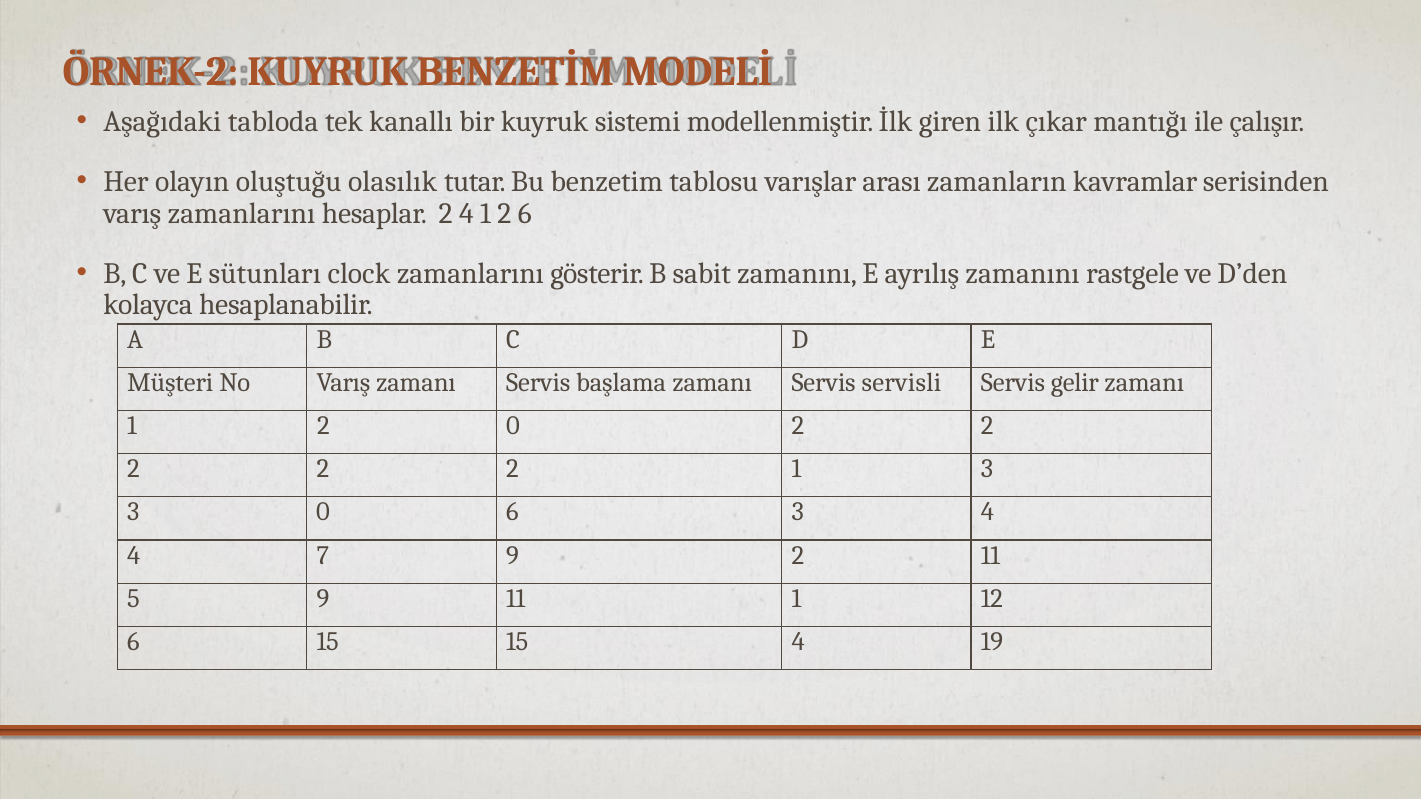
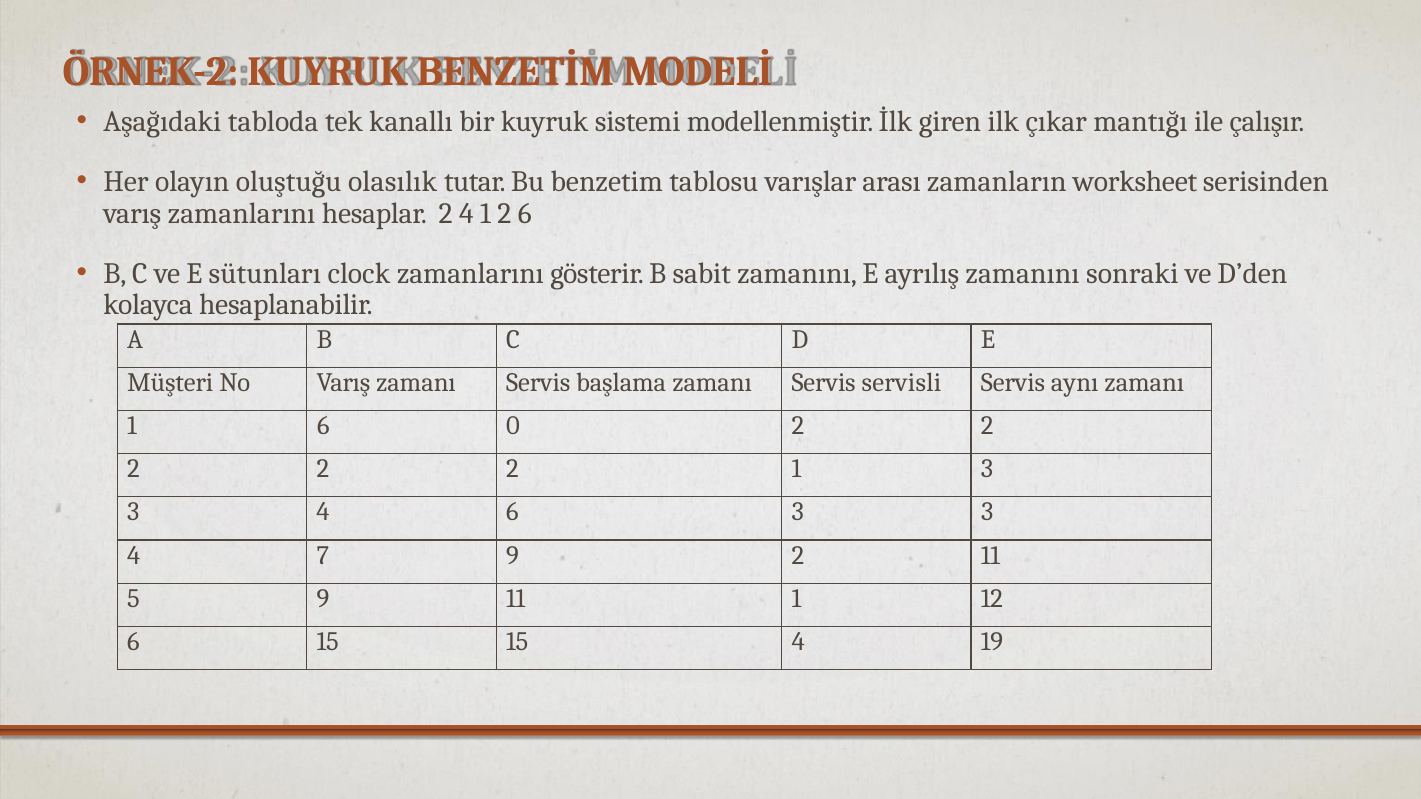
kavramlar: kavramlar -> worksheet
rastgele: rastgele -> sonraki
gelir: gelir -> aynı
2 at (323, 426): 2 -> 6
0 at (323, 512): 0 -> 4
6 3 4: 4 -> 3
